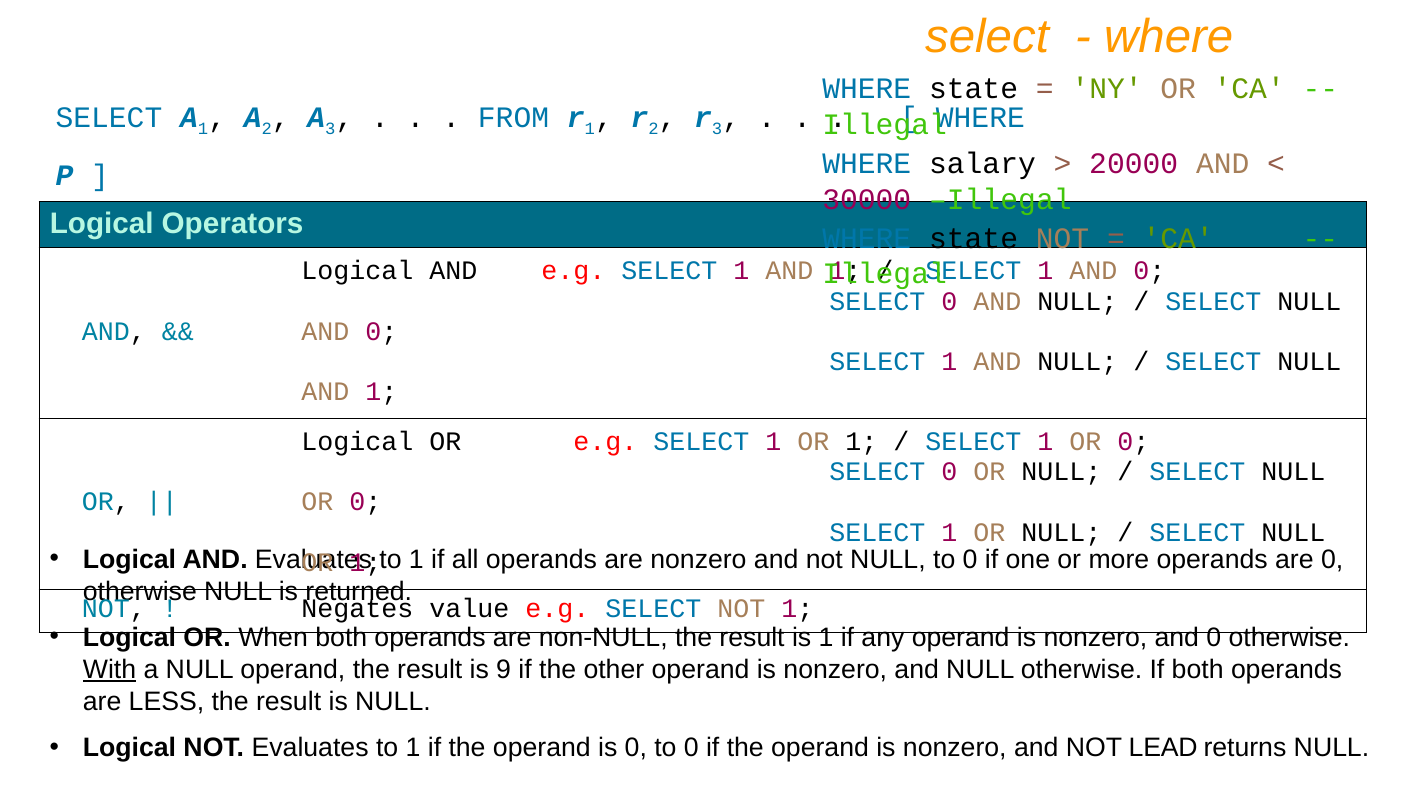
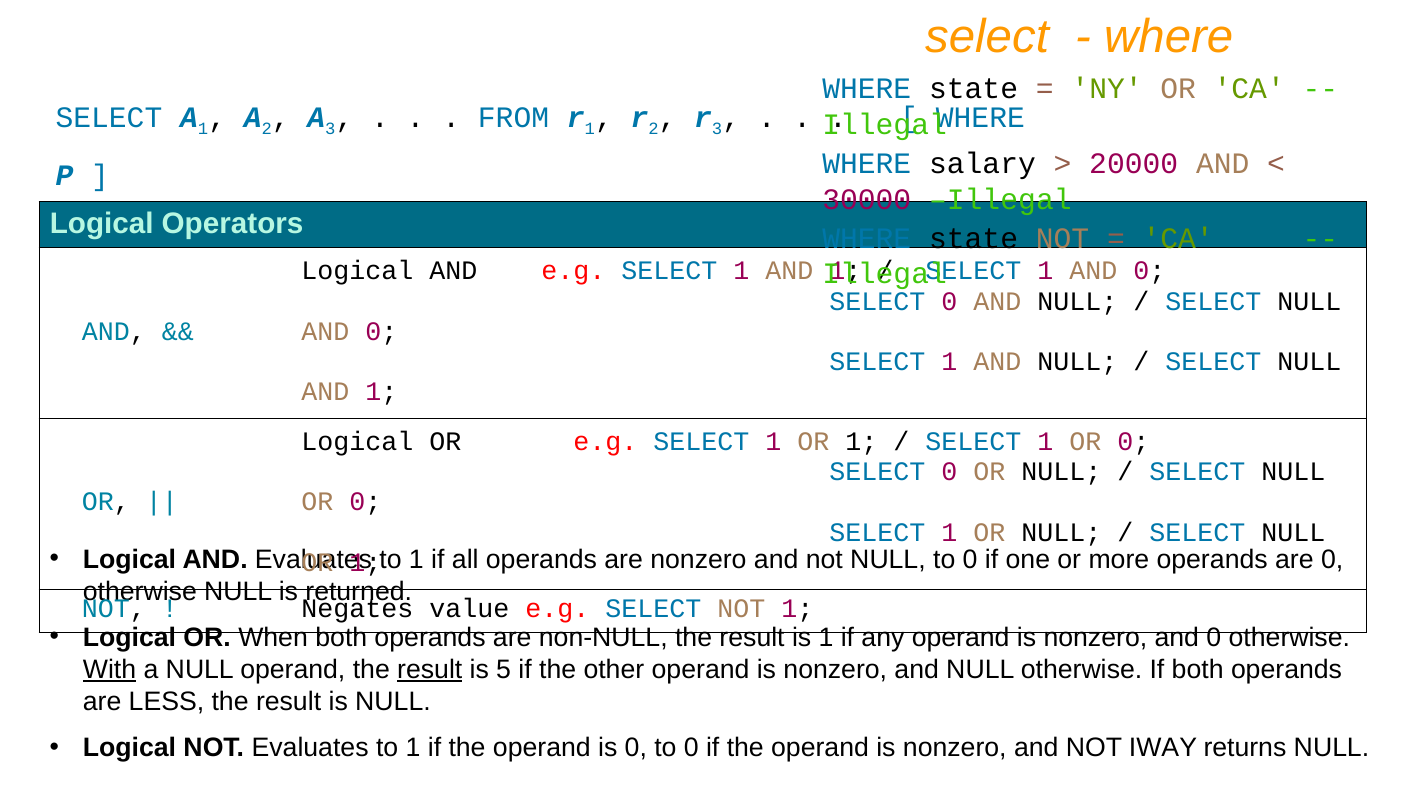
result at (430, 669) underline: none -> present
9: 9 -> 5
LEAD: LEAD -> IWAY
